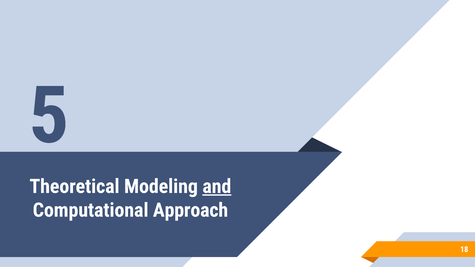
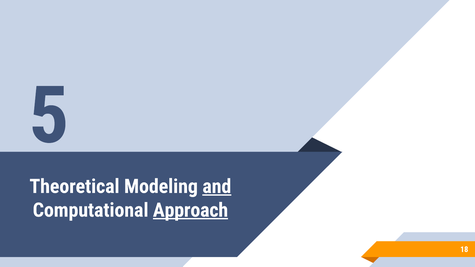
Approach underline: none -> present
